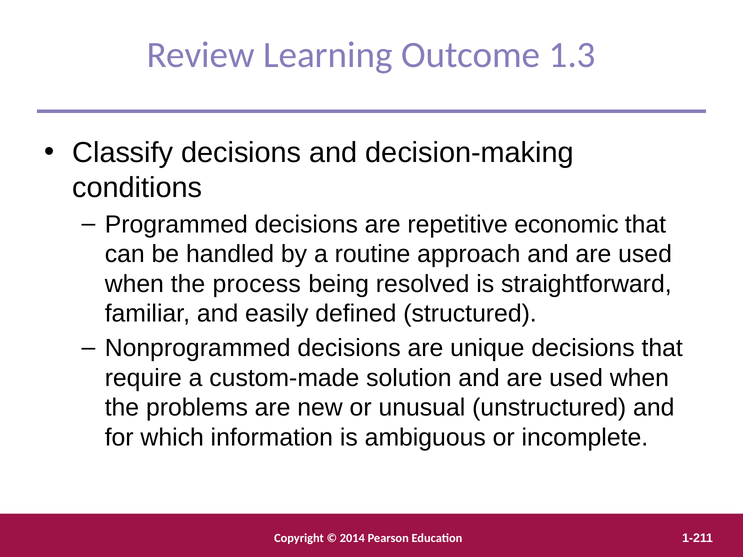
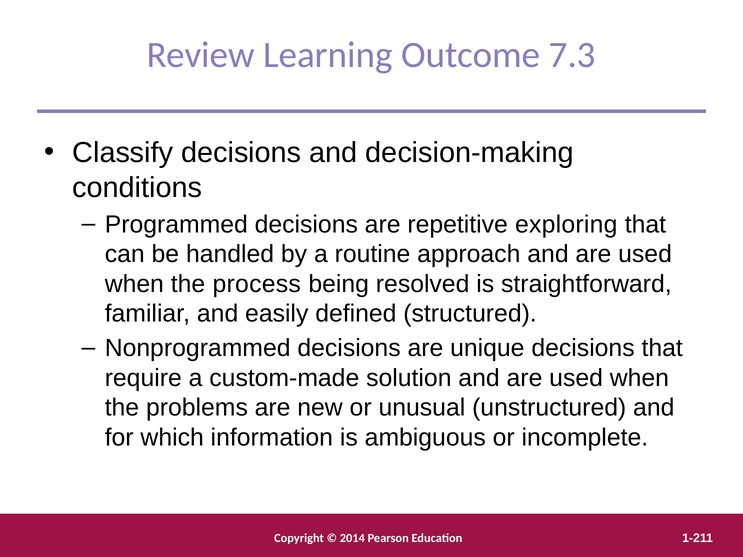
1.3: 1.3 -> 7.3
economic: economic -> exploring
